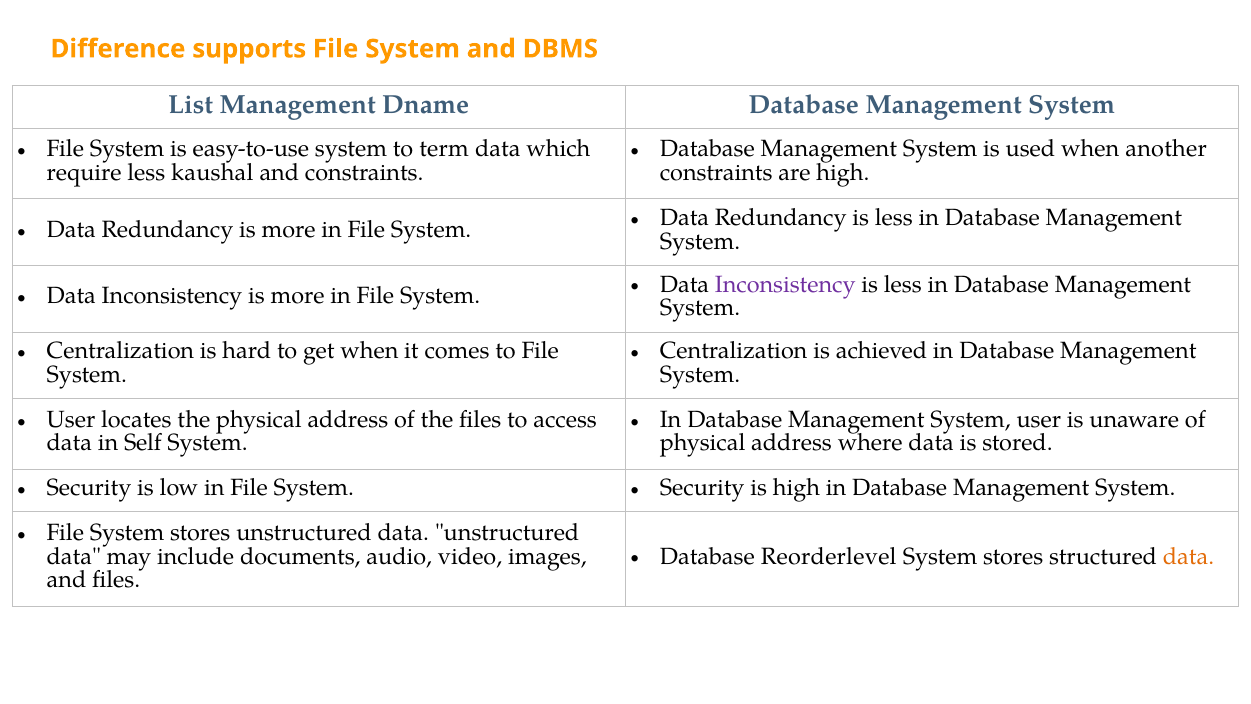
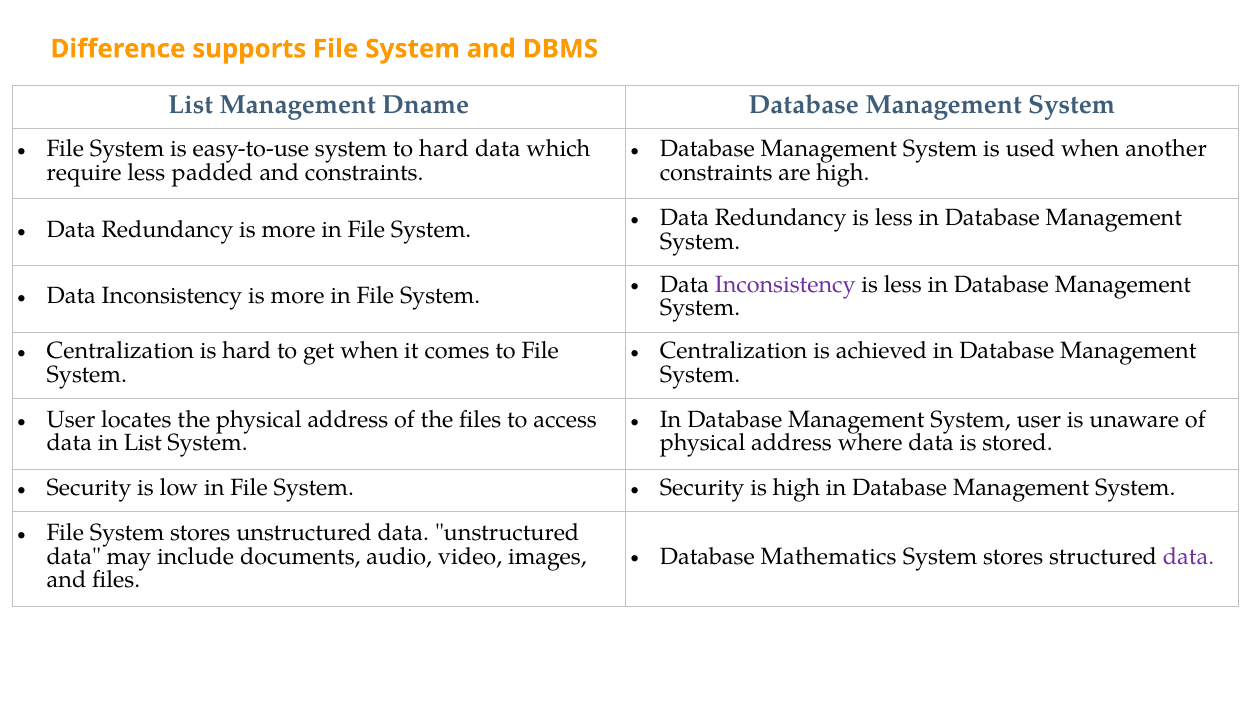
to term: term -> hard
kaushal: kaushal -> padded
in Self: Self -> List
Reorderlevel: Reorderlevel -> Mathematics
data at (1189, 556) colour: orange -> purple
